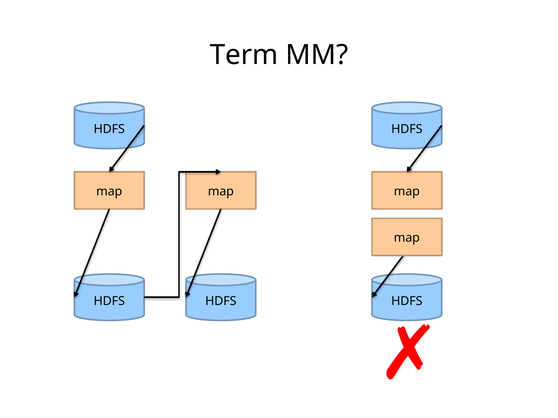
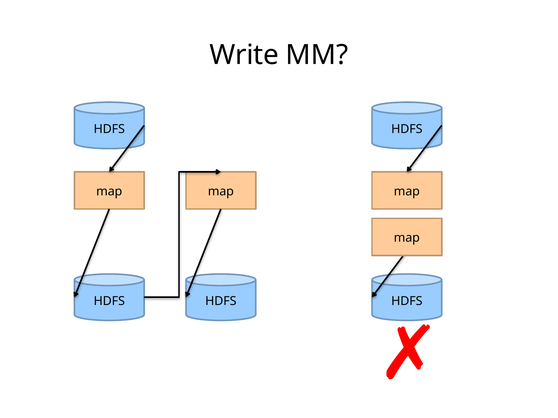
Term: Term -> Write
